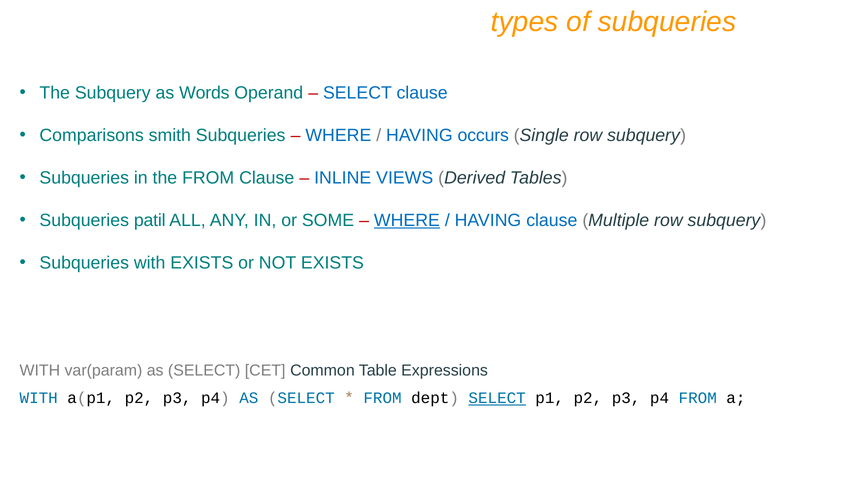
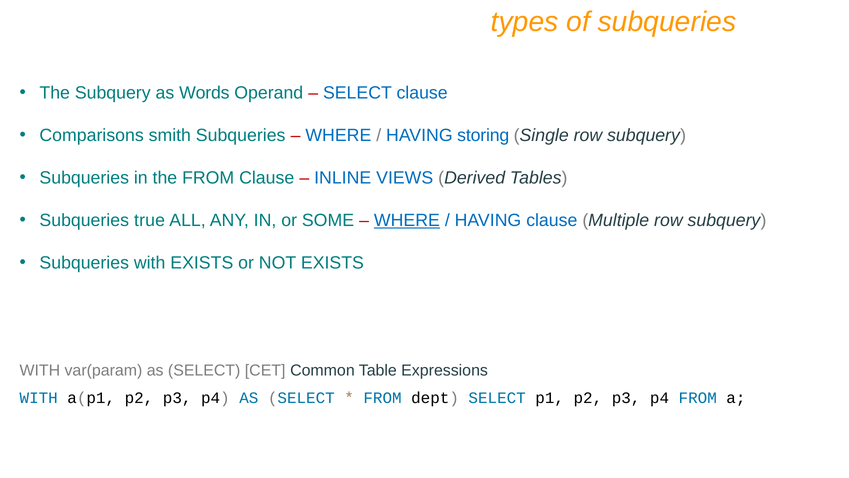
occurs: occurs -> storing
patil: patil -> true
SELECT at (497, 398) underline: present -> none
